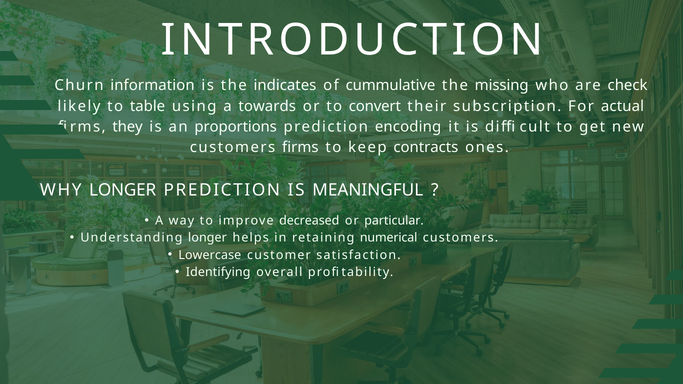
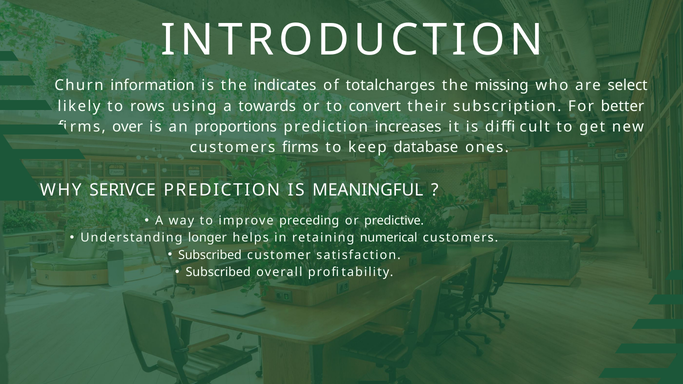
cummulative: cummulative -> totalcharges
check: check -> select
table: table -> rows
actual: actual -> better
they: they -> over
encoding: encoding -> increases
contracts: contracts -> database
WHY LONGER: LONGER -> SERIVCE
decreased: decreased -> preceding
particular: particular -> predictive
Lowercase at (210, 255): Lowercase -> Subscribed
Identifying at (218, 272): Identifying -> Subscribed
